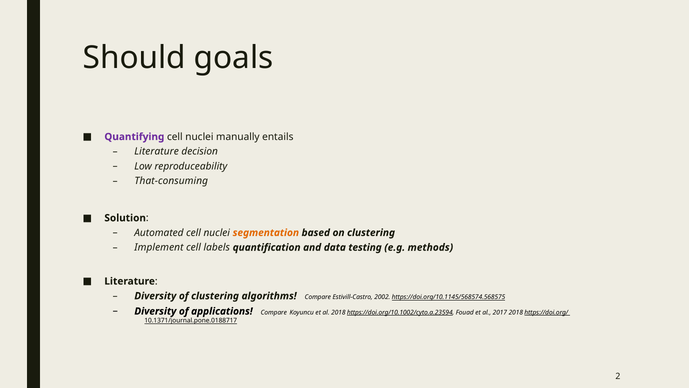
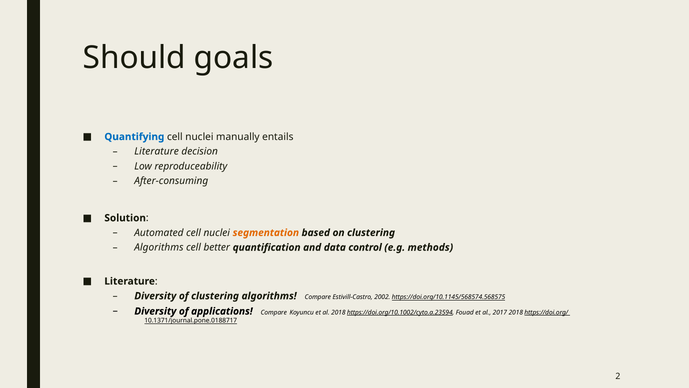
Quantifying colour: purple -> blue
That-consuming: That-consuming -> After-consuming
Implement at (159, 247): Implement -> Algorithms
labels: labels -> better
testing: testing -> control
